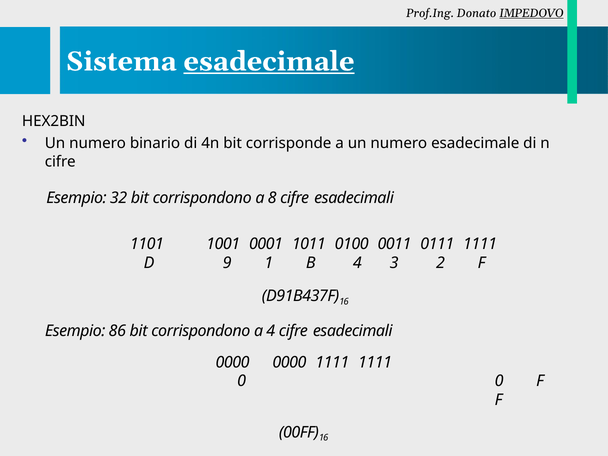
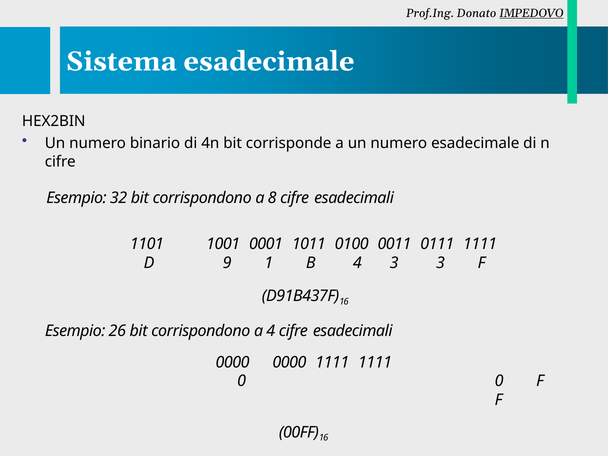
esadecimale at (269, 61) underline: present -> none
3 2: 2 -> 3
86: 86 -> 26
